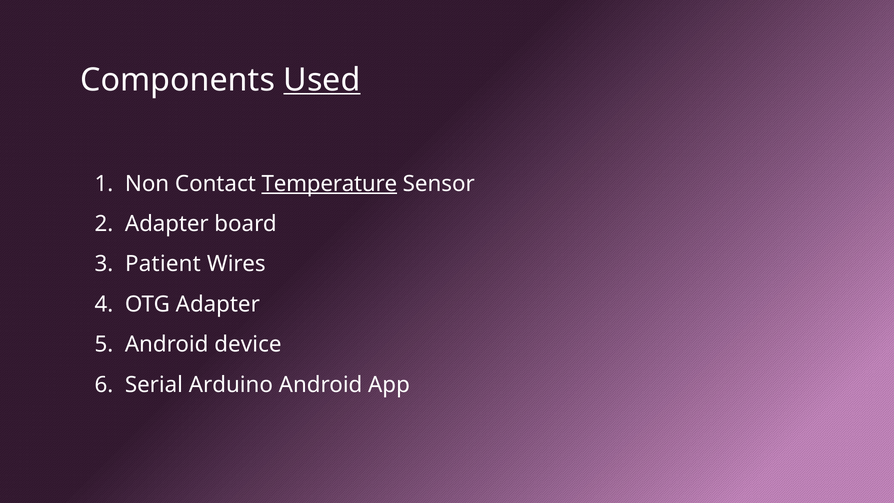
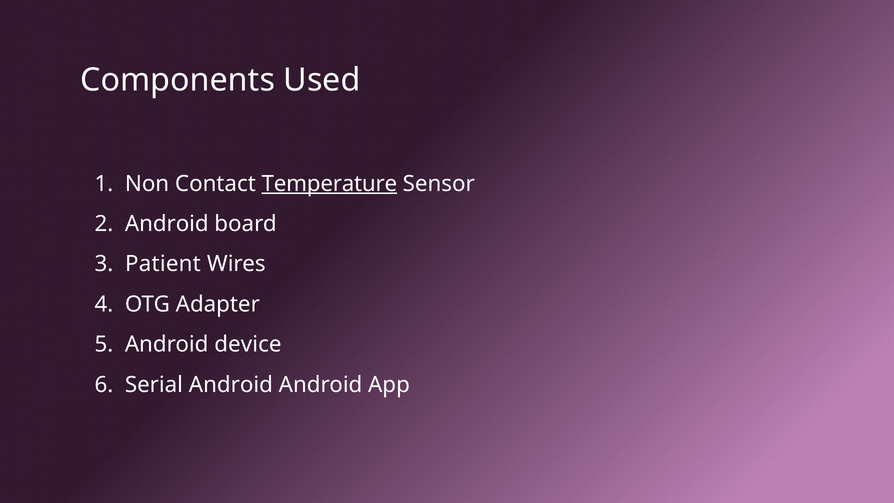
Used underline: present -> none
Adapter at (167, 224): Adapter -> Android
Serial Arduino: Arduino -> Android
